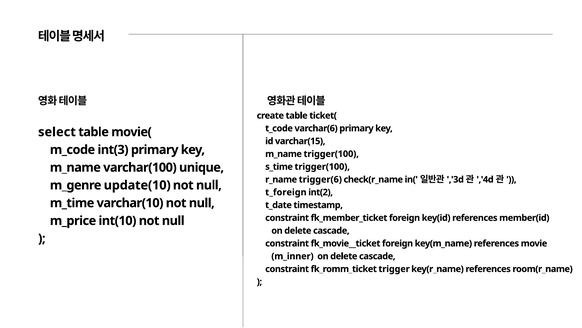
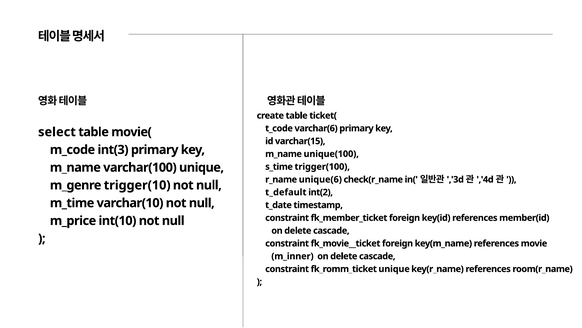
m_name trigger(100: trigger(100 -> unique(100
trigger(6: trigger(6 -> unique(6
update(10: update(10 -> trigger(10
t_foreign: t_foreign -> t_default
fk_romm_ticket trigger: trigger -> unique
